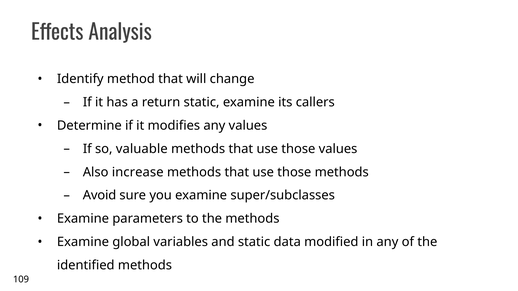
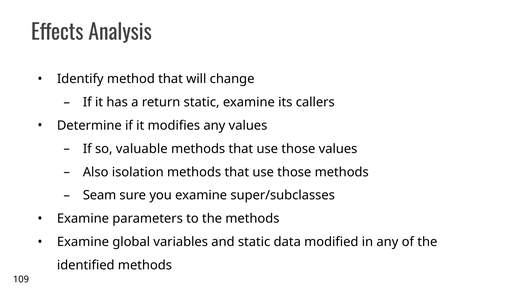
increase: increase -> isolation
Avoid: Avoid -> Seam
